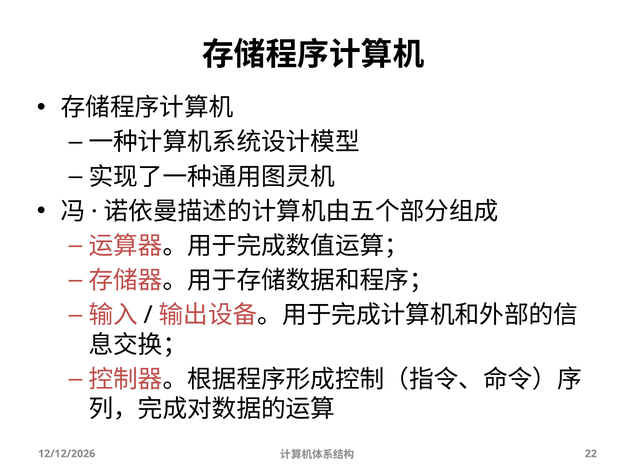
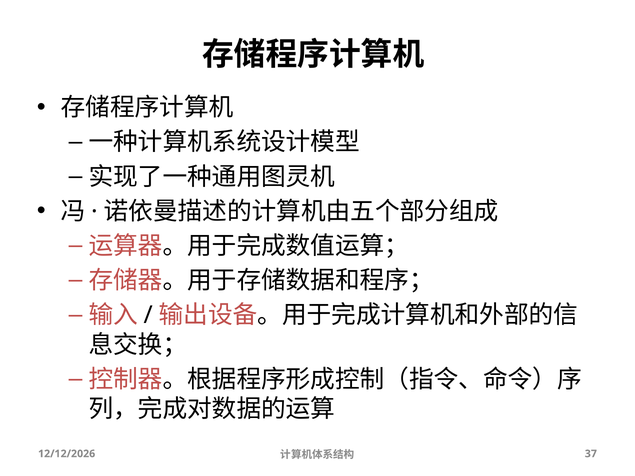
22: 22 -> 37
